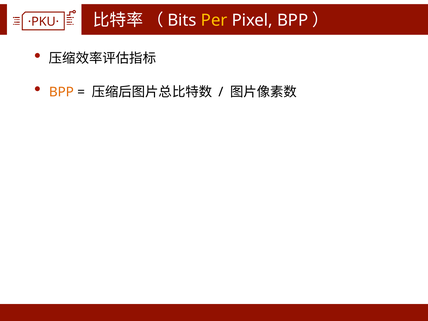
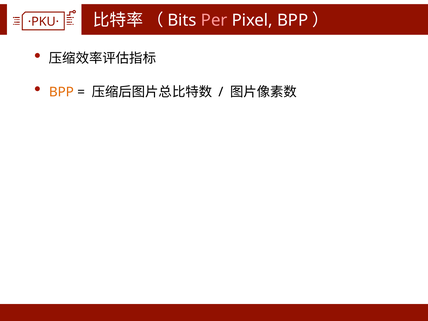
Per colour: yellow -> pink
